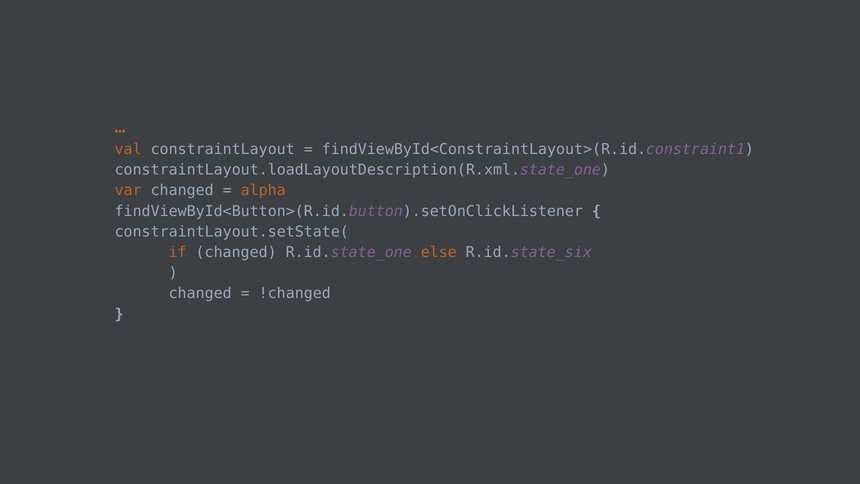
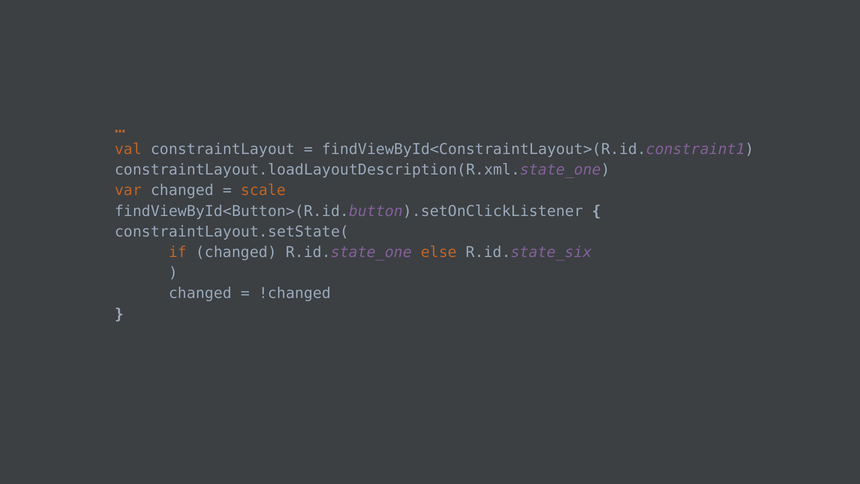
alpha: alpha -> scale
